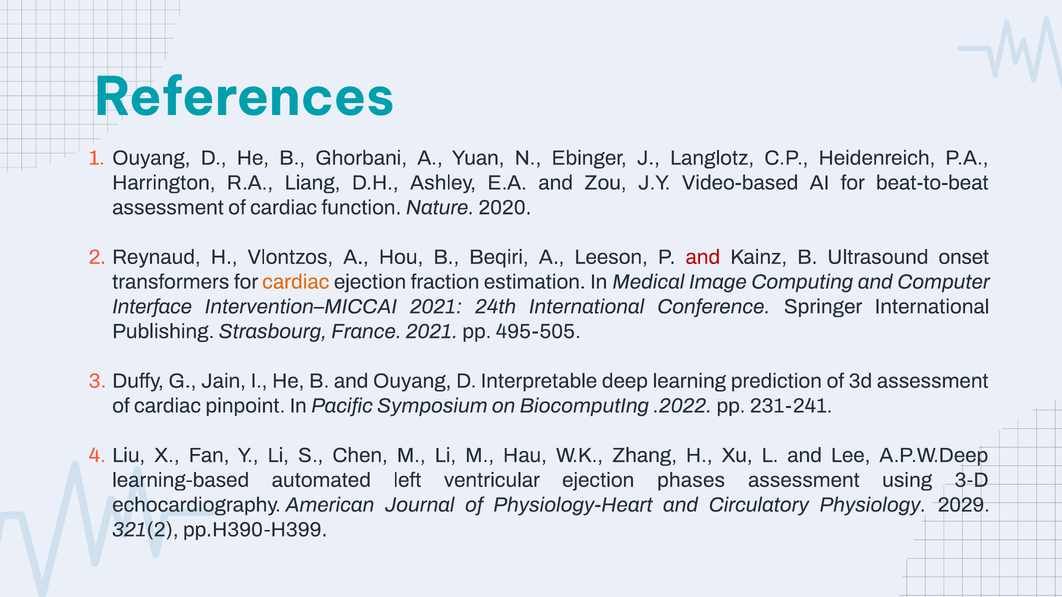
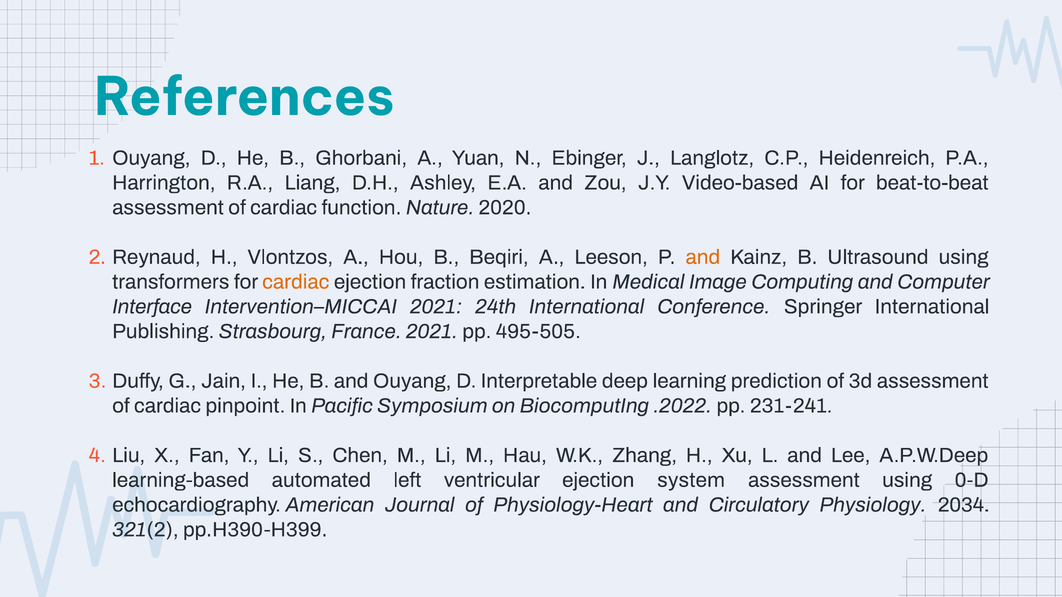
and at (703, 257) colour: red -> orange
Ultrasound onset: onset -> using
phases: phases -> system
3-D: 3-D -> 0-D
2029: 2029 -> 2034
